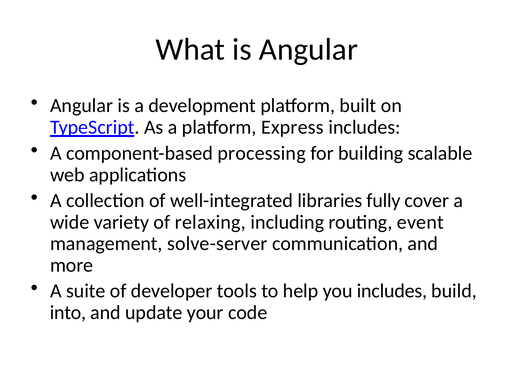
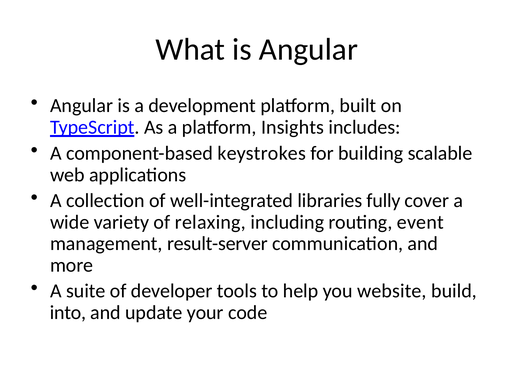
Express: Express -> Insights
processing: processing -> keystrokes
solve-server: solve-server -> result-server
you includes: includes -> website
